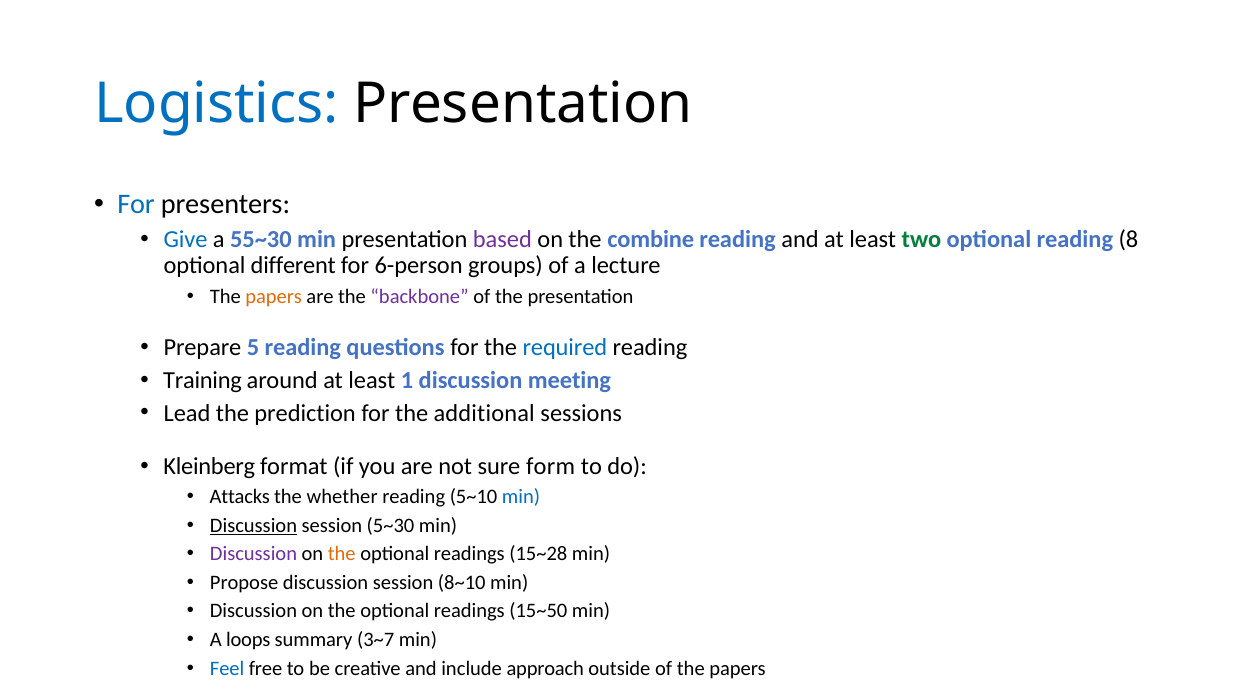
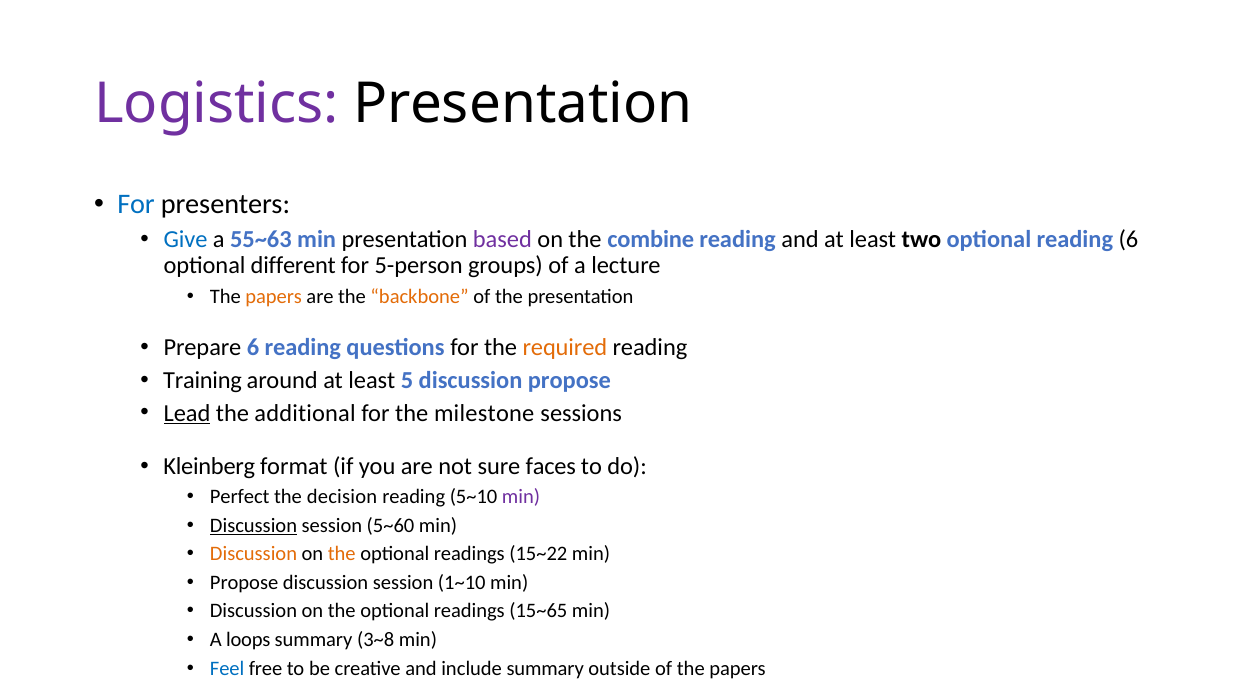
Logistics colour: blue -> purple
55~30: 55~30 -> 55~63
two colour: green -> black
reading 8: 8 -> 6
6-person: 6-person -> 5-person
backbone colour: purple -> orange
Prepare 5: 5 -> 6
required colour: blue -> orange
1: 1 -> 5
discussion meeting: meeting -> propose
Lead underline: none -> present
prediction: prediction -> additional
additional: additional -> milestone
form: form -> faces
Attacks: Attacks -> Perfect
whether: whether -> decision
min at (521, 497) colour: blue -> purple
5~30: 5~30 -> 5~60
Discussion at (254, 555) colour: purple -> orange
15~28: 15~28 -> 15~22
8~10: 8~10 -> 1~10
15~50: 15~50 -> 15~65
3~7: 3~7 -> 3~8
include approach: approach -> summary
